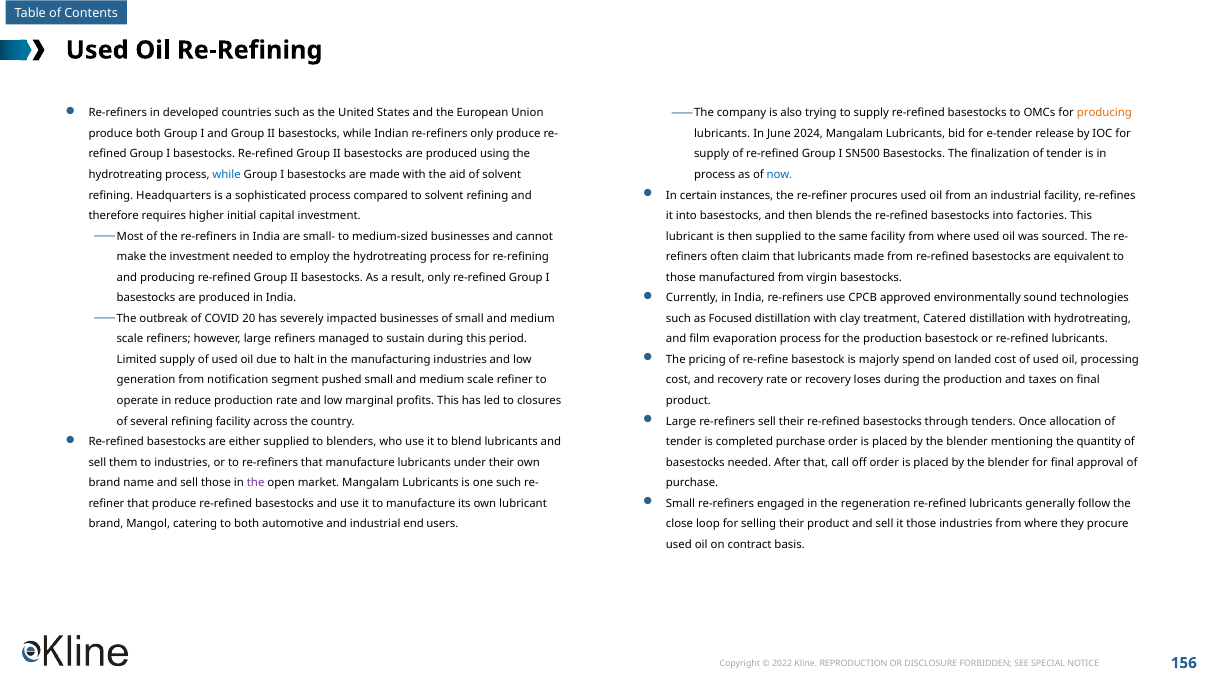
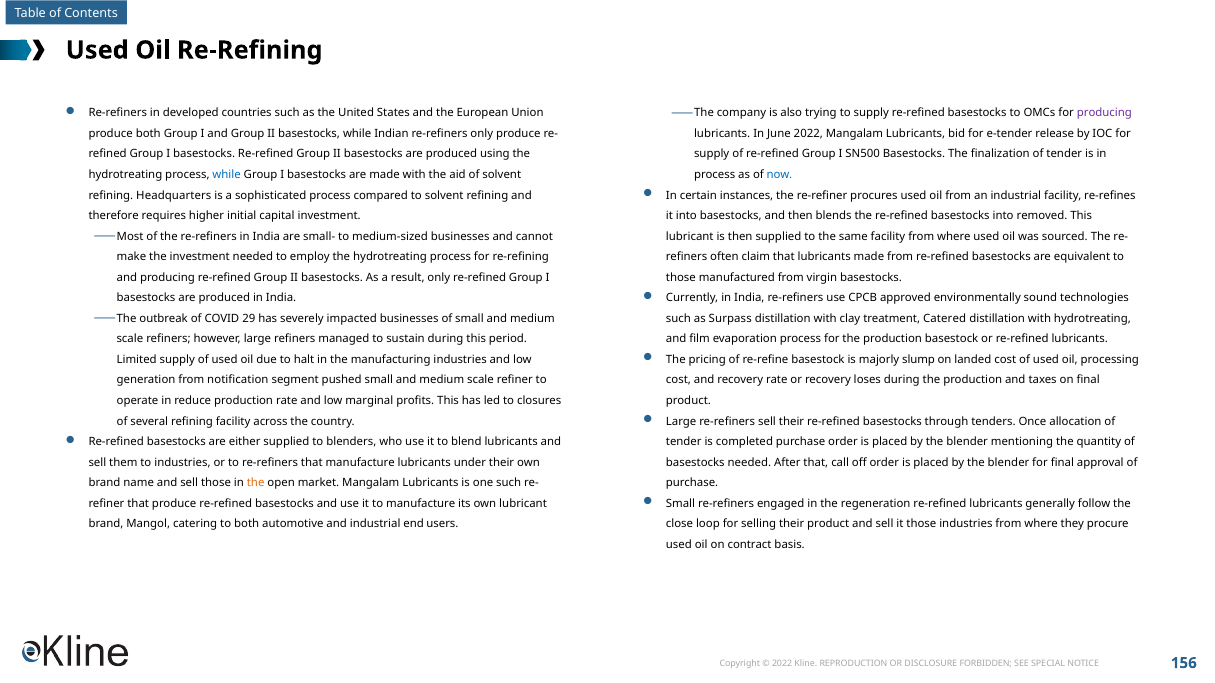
producing at (1104, 113) colour: orange -> purple
June 2024: 2024 -> 2022
factories: factories -> removed
20: 20 -> 29
Focused: Focused -> Surpass
spend: spend -> slump
the at (256, 483) colour: purple -> orange
